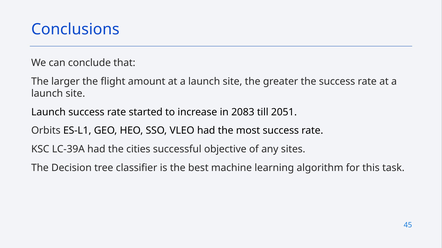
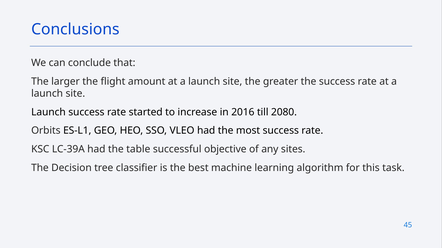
2083: 2083 -> 2016
2051: 2051 -> 2080
cities: cities -> table
